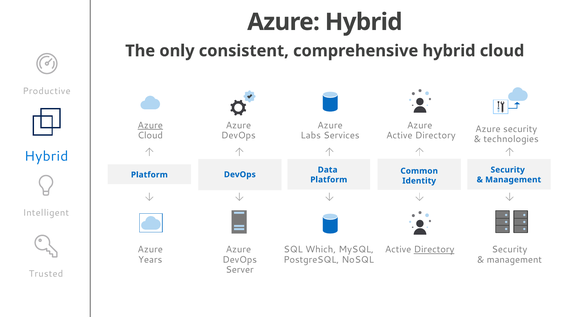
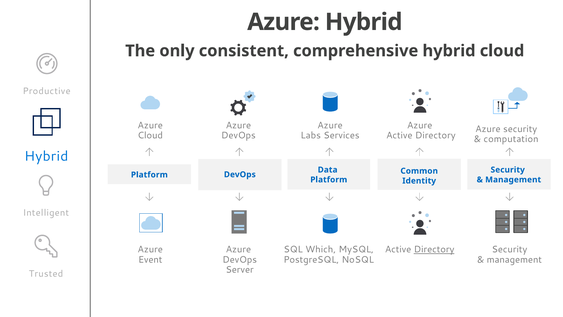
Azure at (150, 125) underline: present -> none
technologies: technologies -> computation
Years: Years -> Event
